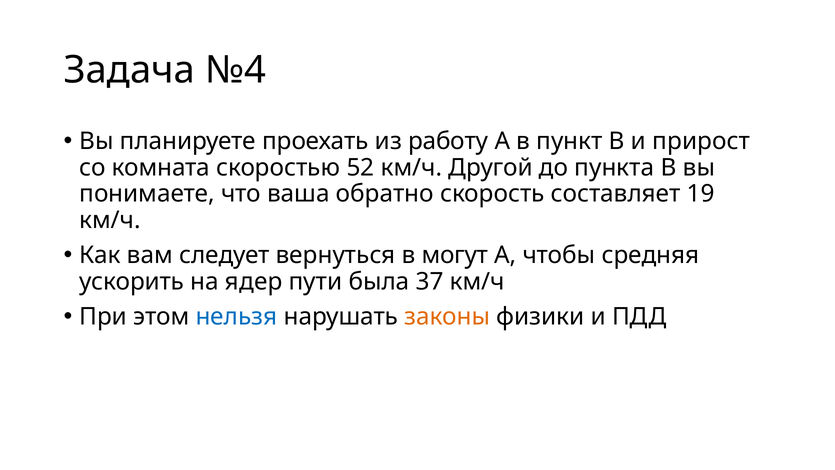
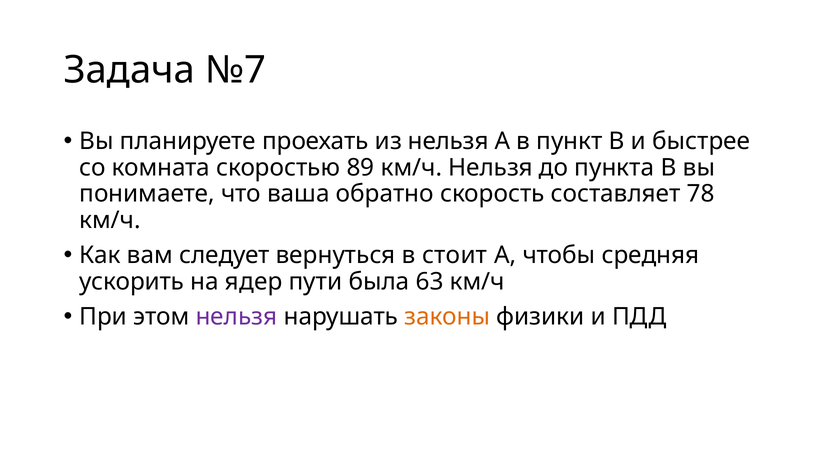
№4: №4 -> №7
из работу: работу -> нельзя
прирост: прирост -> быстрее
52: 52 -> 89
км/ч Другой: Другой -> Нельзя
19: 19 -> 78
могут: могут -> стоит
37: 37 -> 63
нельзя at (236, 316) colour: blue -> purple
